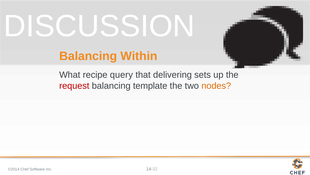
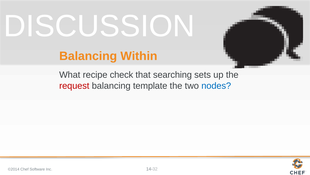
query: query -> check
delivering: delivering -> searching
nodes colour: orange -> blue
